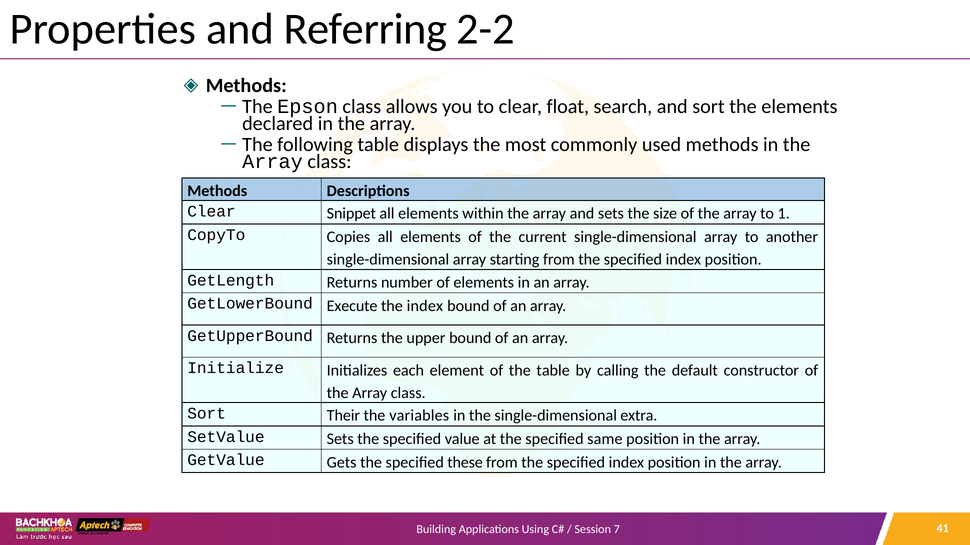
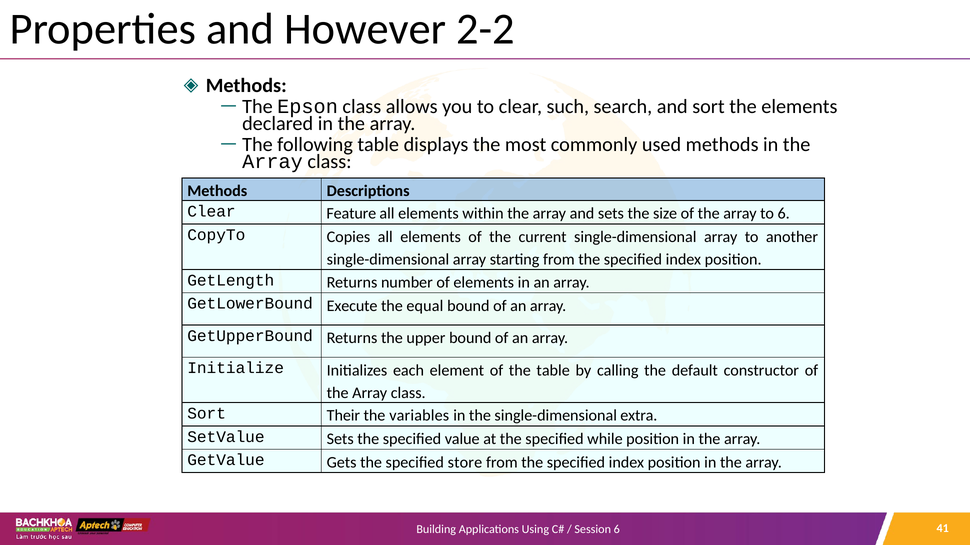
Referring: Referring -> However
float: float -> such
Snippet: Snippet -> Feature
to 1: 1 -> 6
the index: index -> equal
same: same -> while
these: these -> store
Session 7: 7 -> 6
